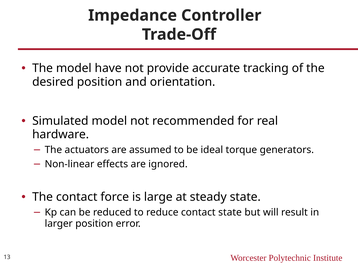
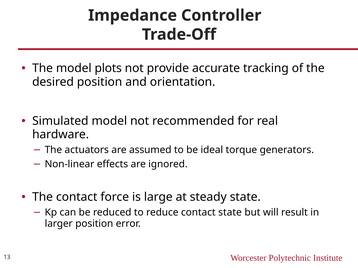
have: have -> plots
